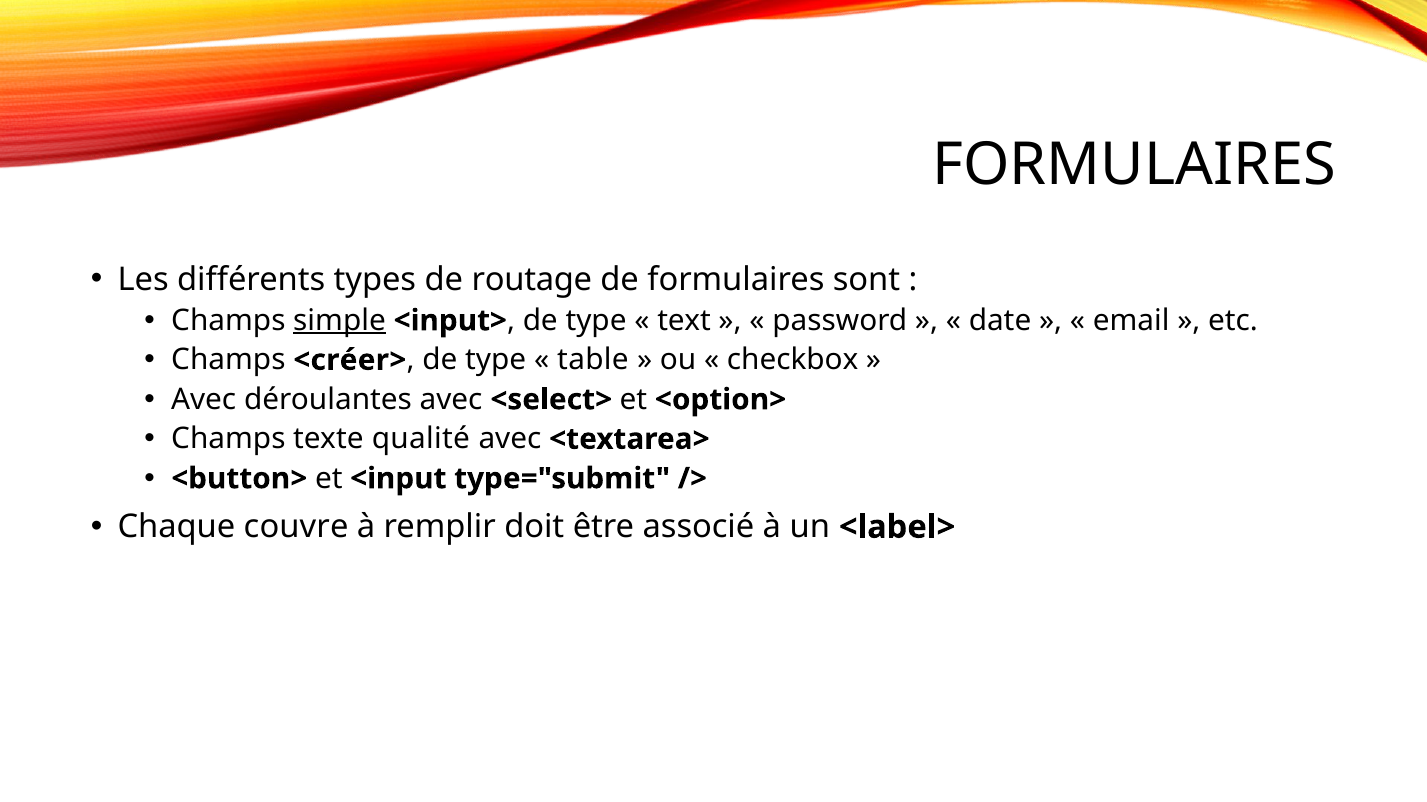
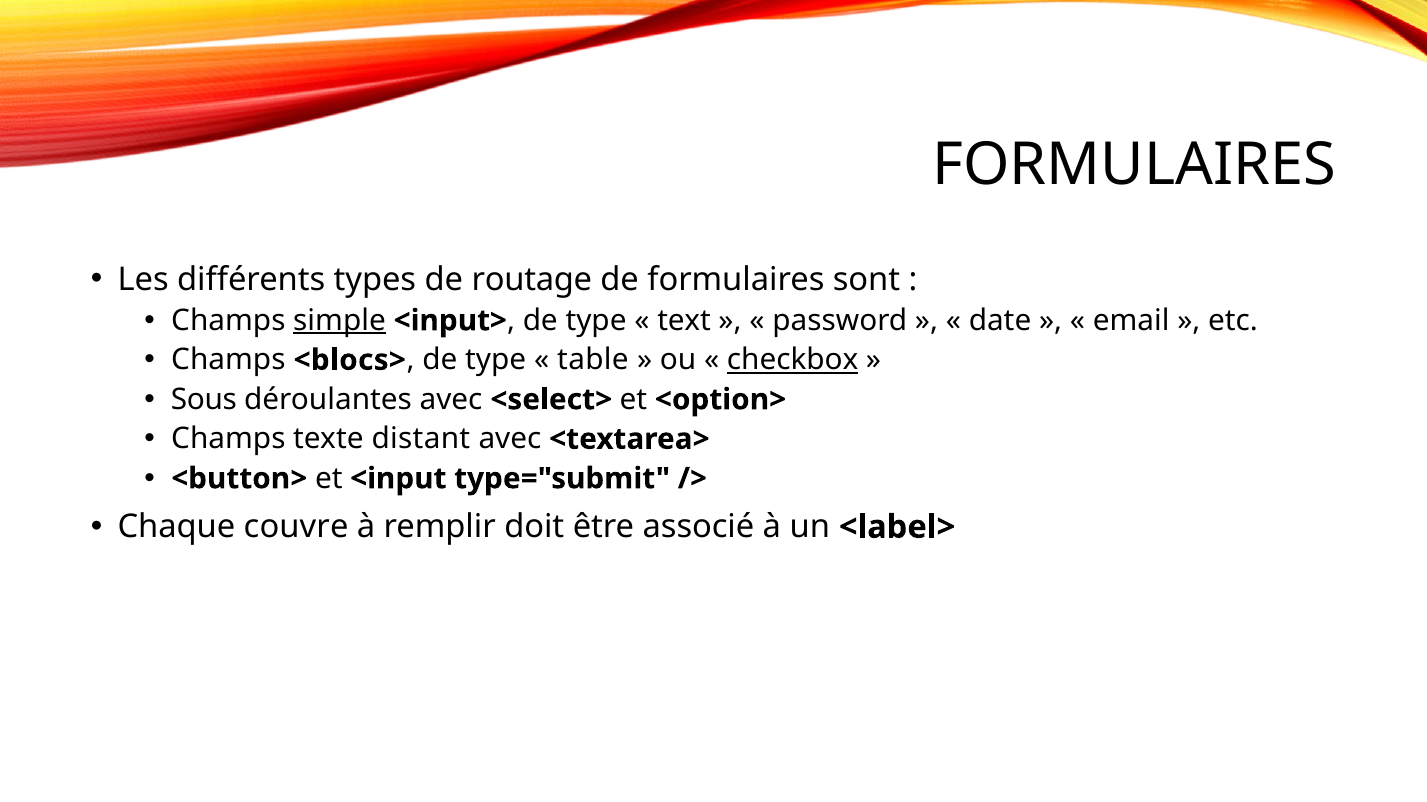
<créer>: <créer> -> <blocs>
checkbox underline: none -> present
Avec at (204, 400): Avec -> Sous
qualité: qualité -> distant
